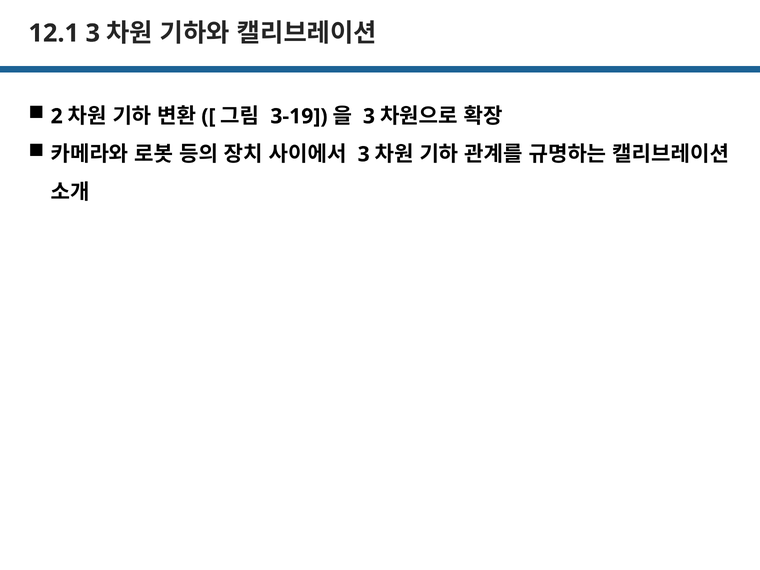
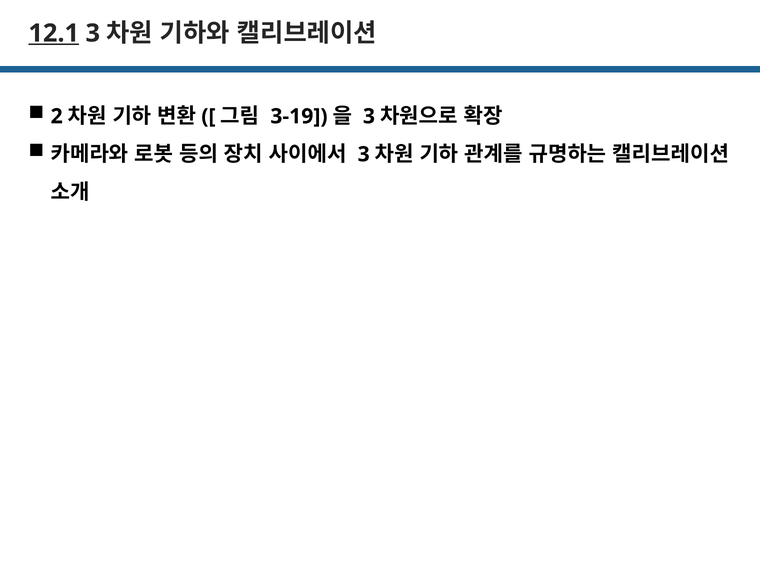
12.1 underline: none -> present
